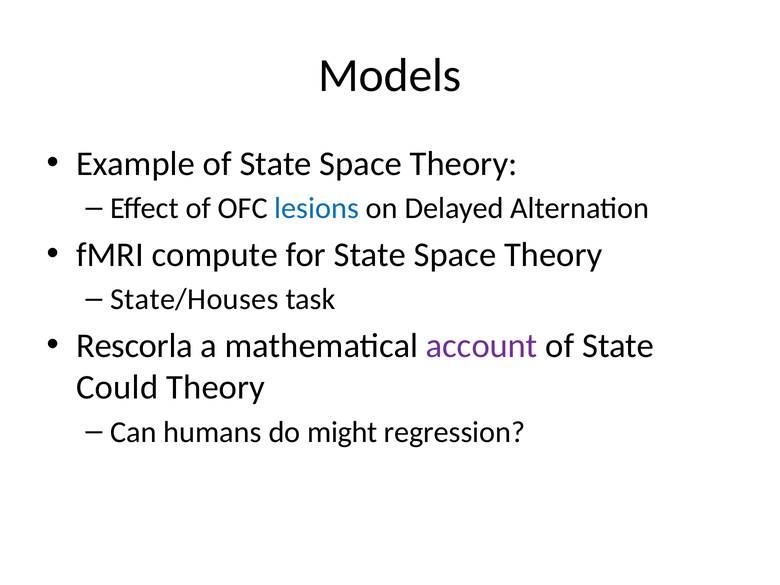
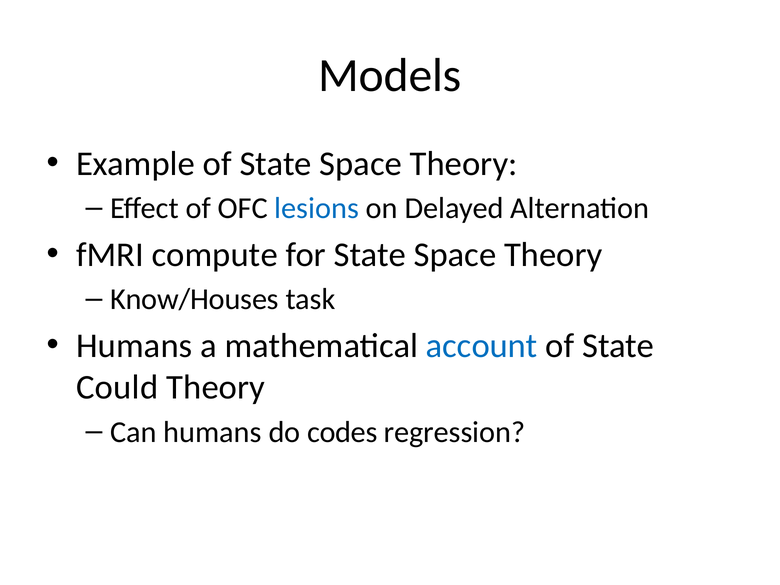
State/Houses: State/Houses -> Know/Houses
Rescorla at (134, 346): Rescorla -> Humans
account colour: purple -> blue
might: might -> codes
